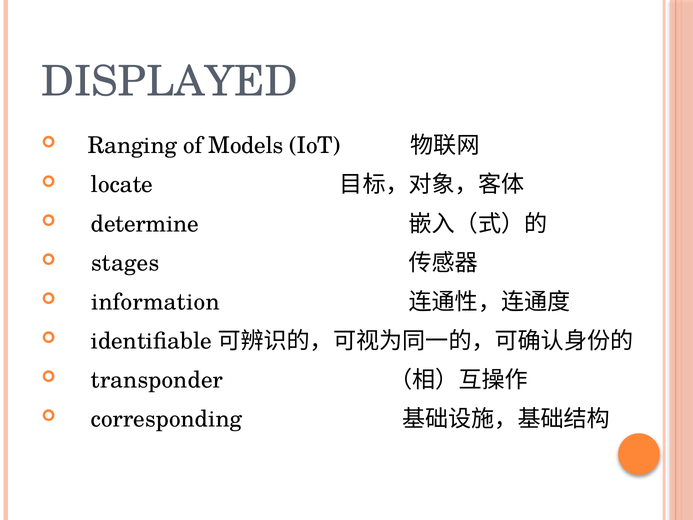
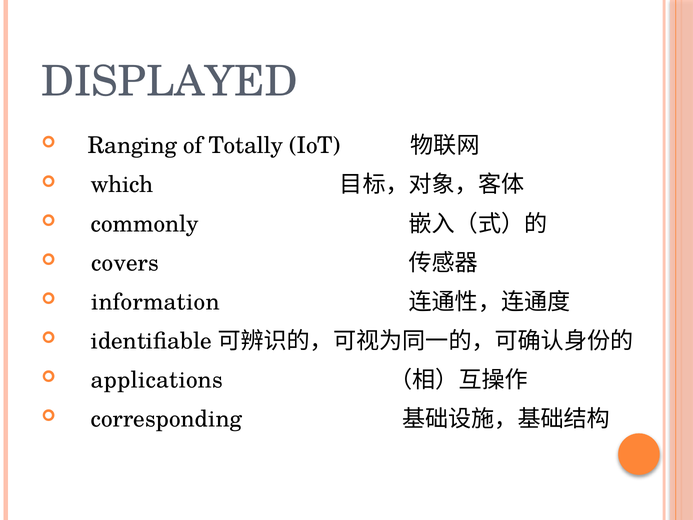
Models: Models -> Totally
locate: locate -> which
determine: determine -> commonly
stages: stages -> covers
transponder: transponder -> applications
